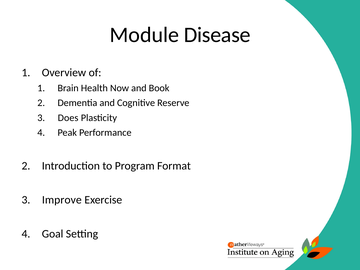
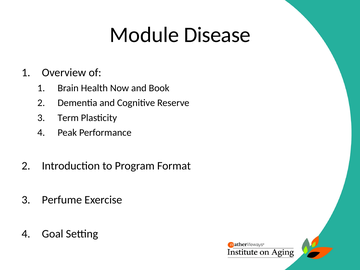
Does: Does -> Term
Improve: Improve -> Perfume
